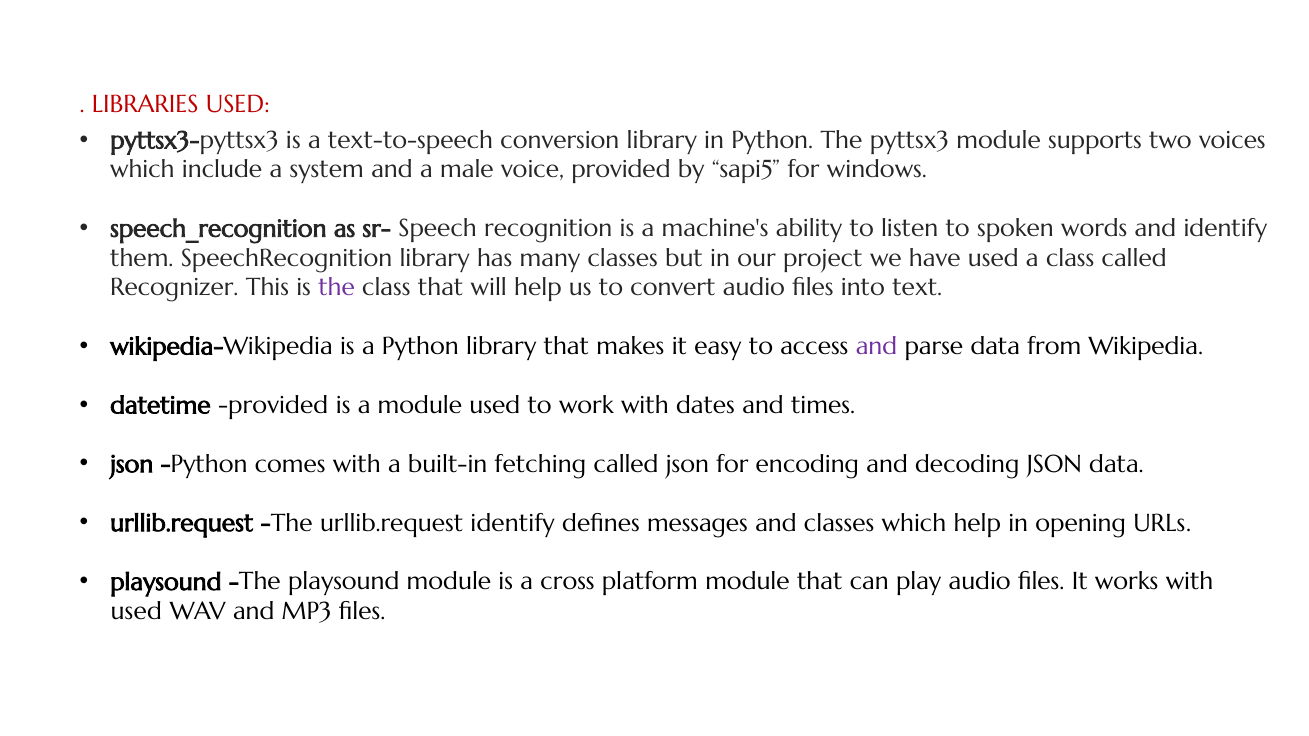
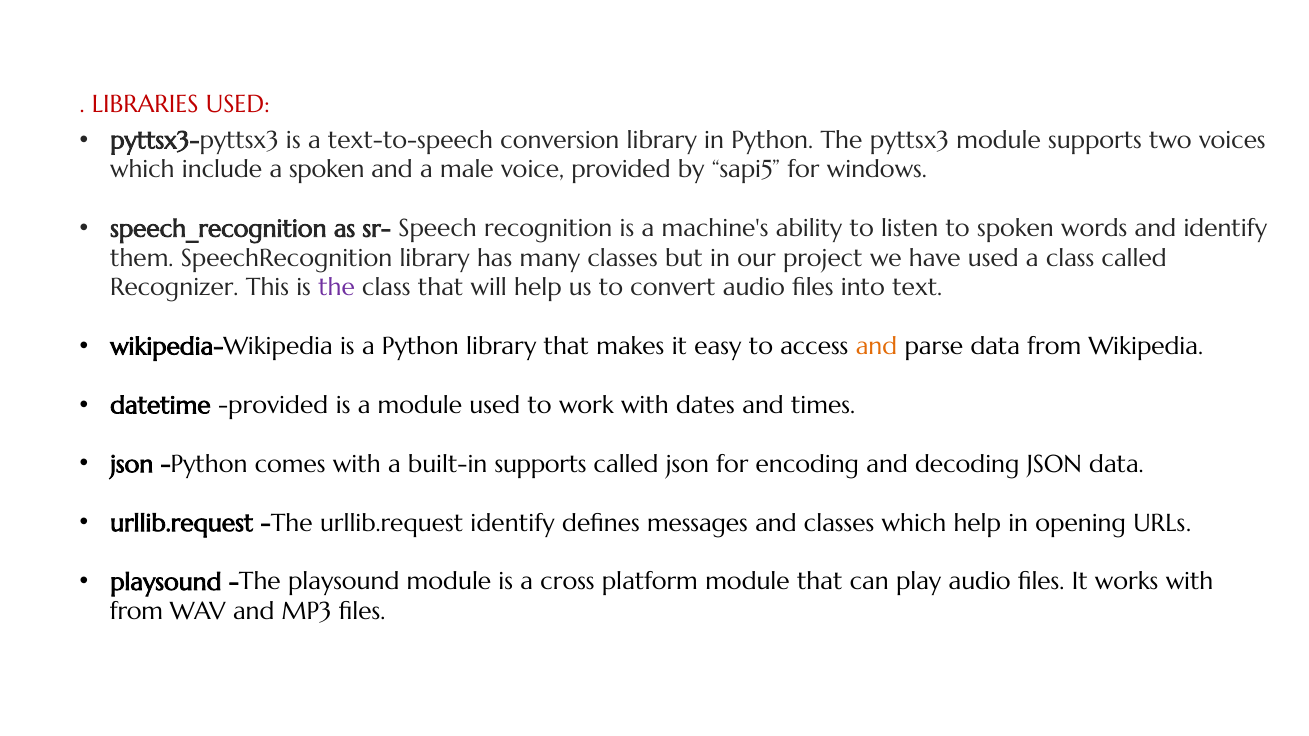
a system: system -> spoken
and at (876, 347) colour: purple -> orange
built-in fetching: fetching -> supports
used at (136, 612): used -> from
